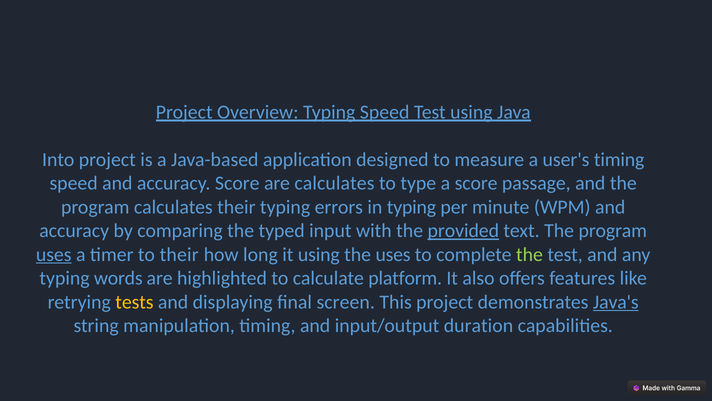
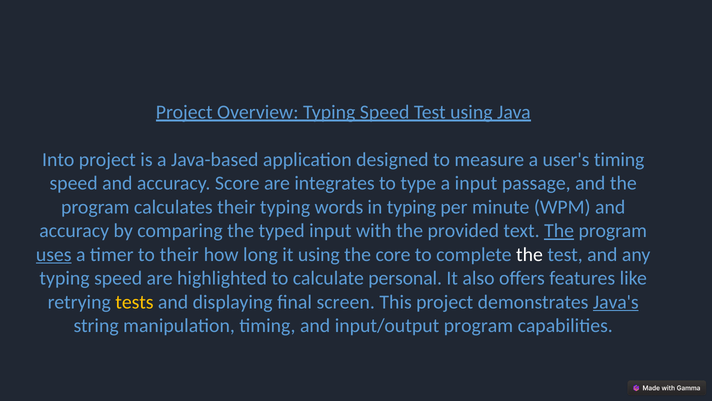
are calculates: calculates -> integrates
a score: score -> input
errors: errors -> words
provided underline: present -> none
The at (559, 231) underline: none -> present
the uses: uses -> core
the at (529, 254) colour: light green -> white
words at (118, 278): words -> speed
platform: platform -> personal
input/output duration: duration -> program
